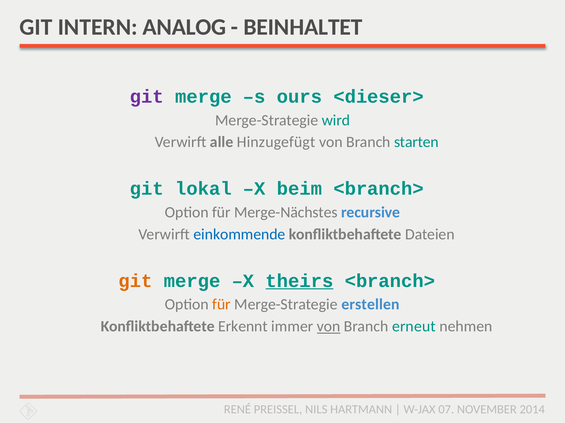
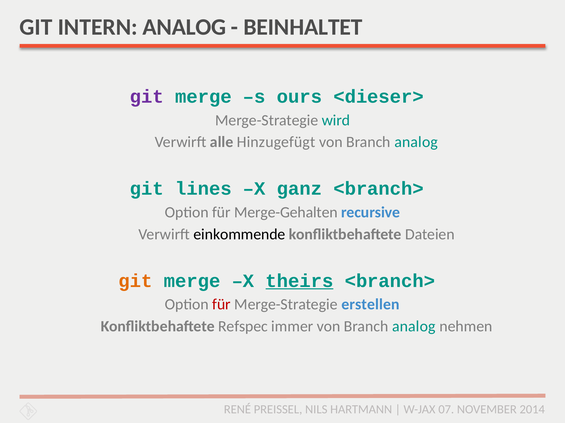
starten at (416, 142): starten -> analog
lokal: lokal -> lines
beim: beim -> ganz
Merge-Nächstes: Merge-Nächstes -> Merge-Gehalten
einkommende colour: blue -> black
für at (221, 305) colour: orange -> red
Erkennt: Erkennt -> Refspec
von at (329, 327) underline: present -> none
erneut at (414, 327): erneut -> analog
